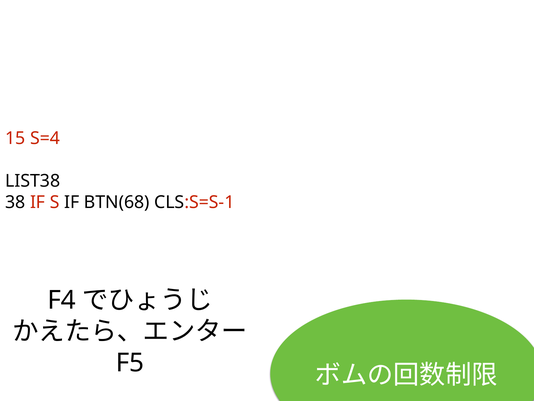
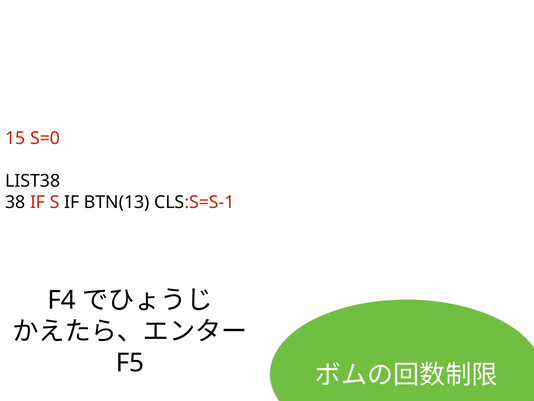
S=4: S=4 -> S=0
BTN(68: BTN(68 -> BTN(13
